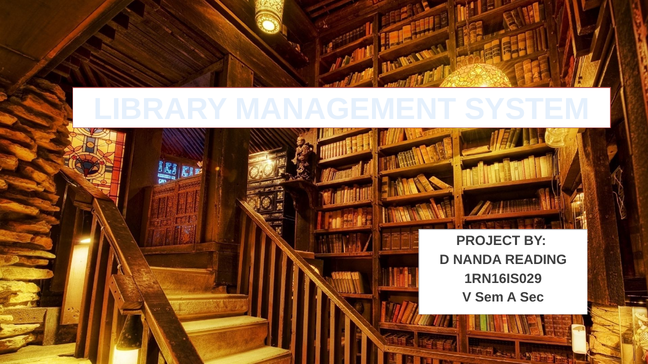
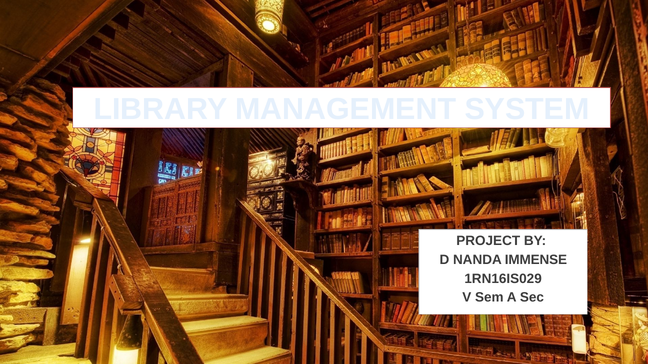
READING: READING -> IMMENSE
